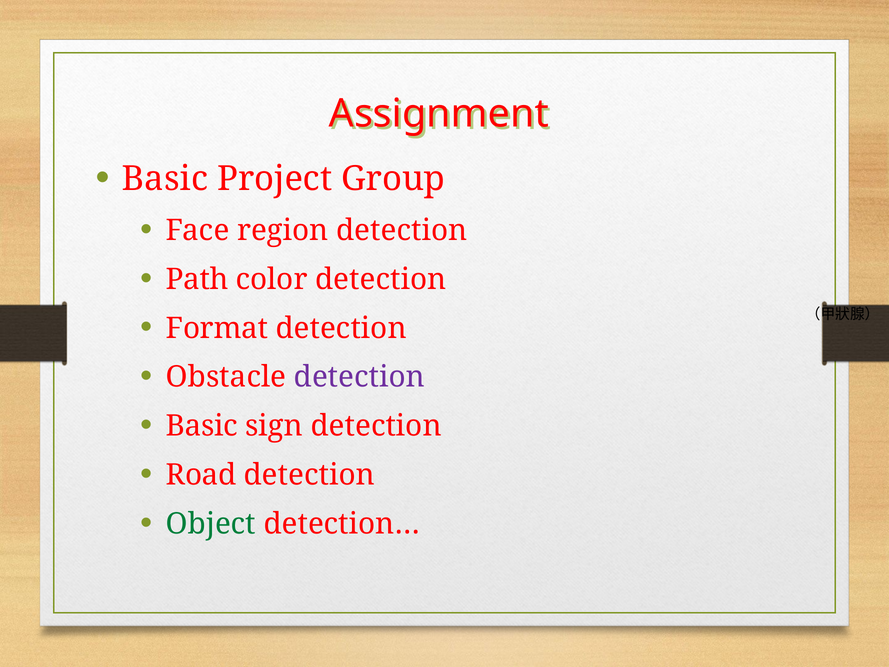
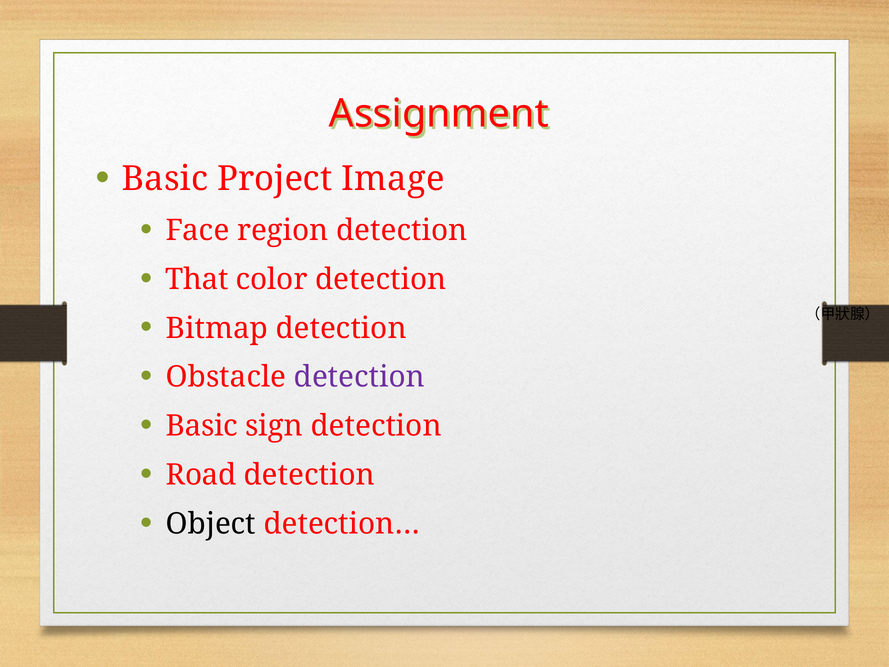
Group: Group -> Image
Path: Path -> That
Format: Format -> Bitmap
Object colour: green -> black
